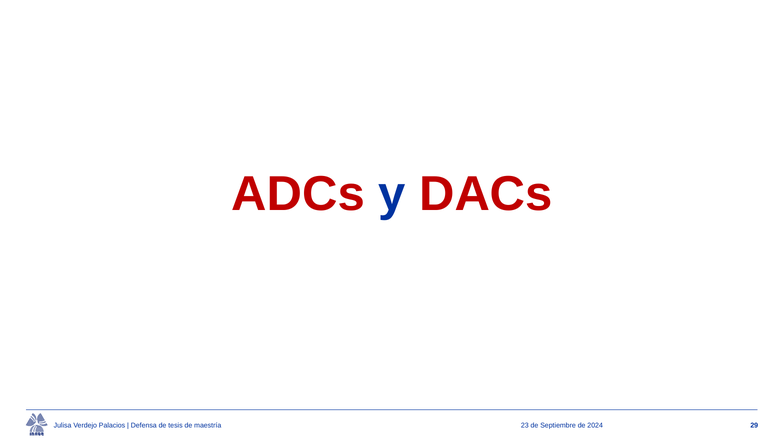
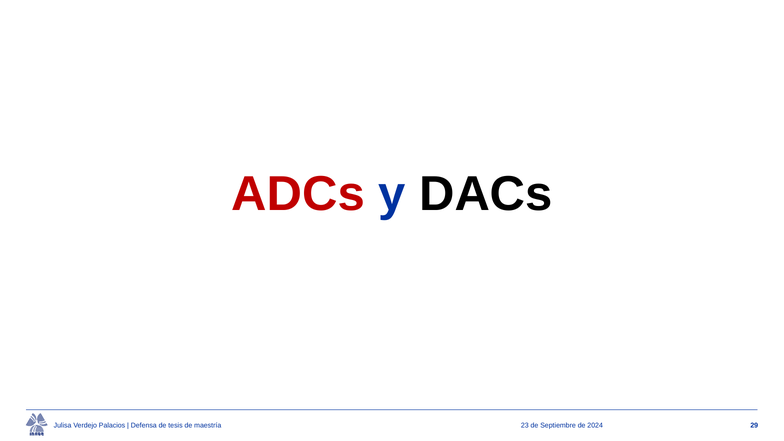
DACs colour: red -> black
